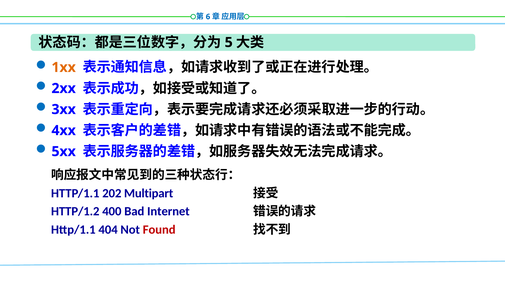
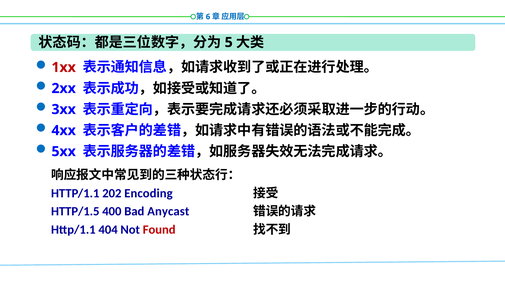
1xx colour: orange -> red
Multipart: Multipart -> Encoding
HTTP/1.2: HTTP/1.2 -> HTTP/1.5
Internet: Internet -> Anycast
